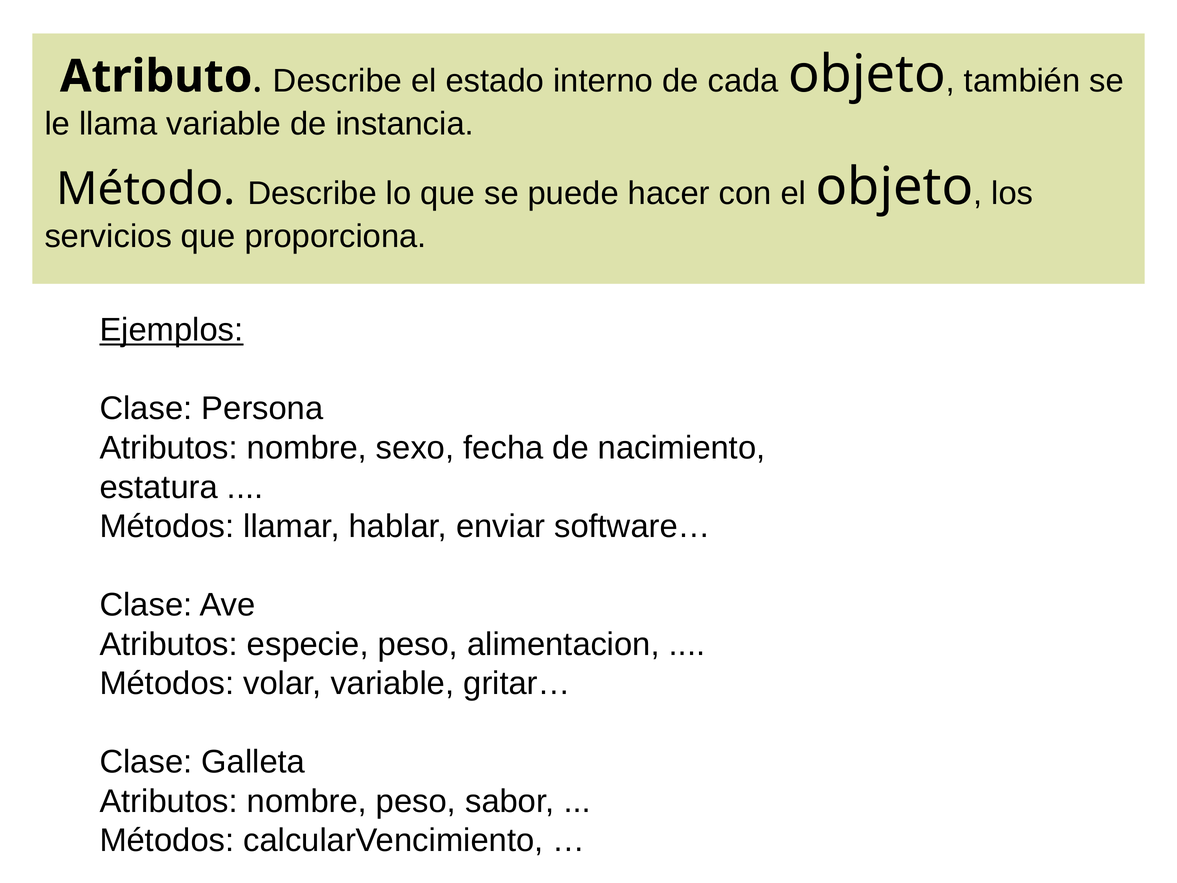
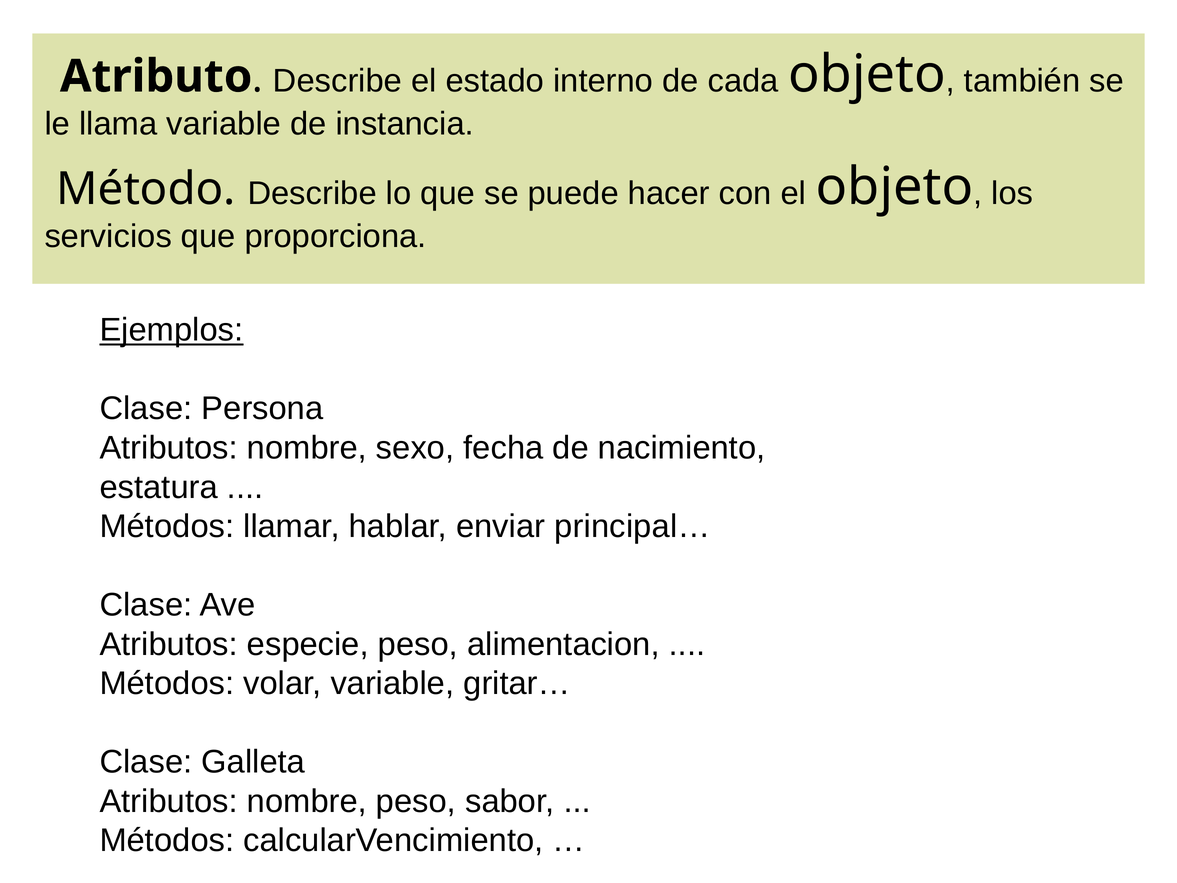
software…: software… -> principal…
